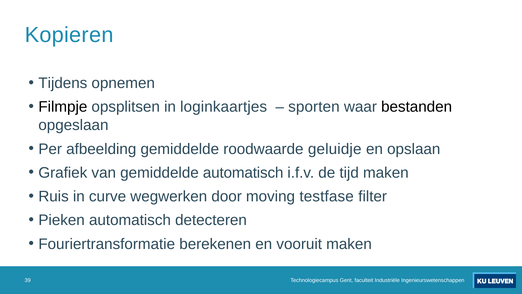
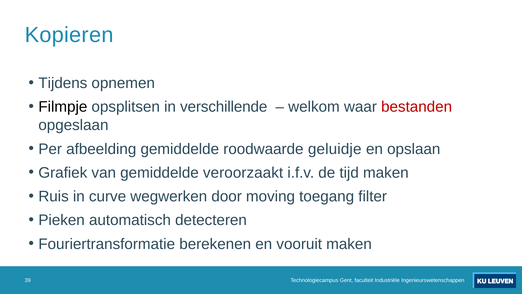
loginkaartjes: loginkaartjes -> verschillende
sporten: sporten -> welkom
bestanden colour: black -> red
gemiddelde automatisch: automatisch -> veroorzaakt
testfase: testfase -> toegang
